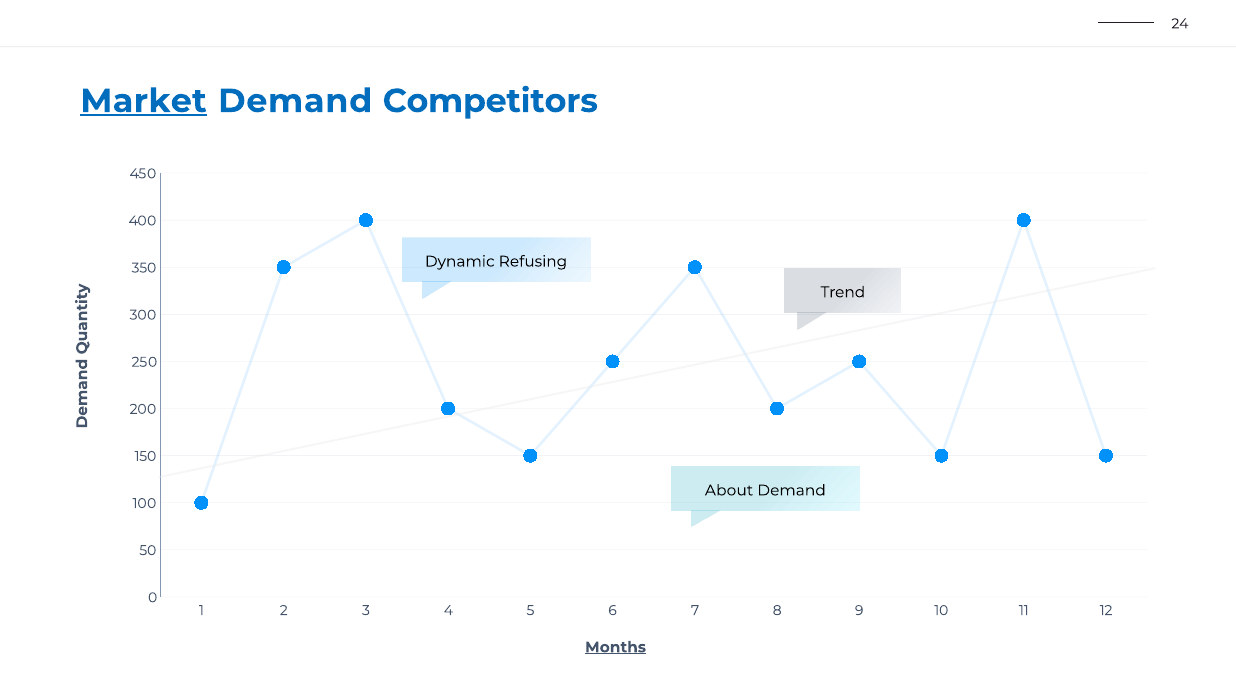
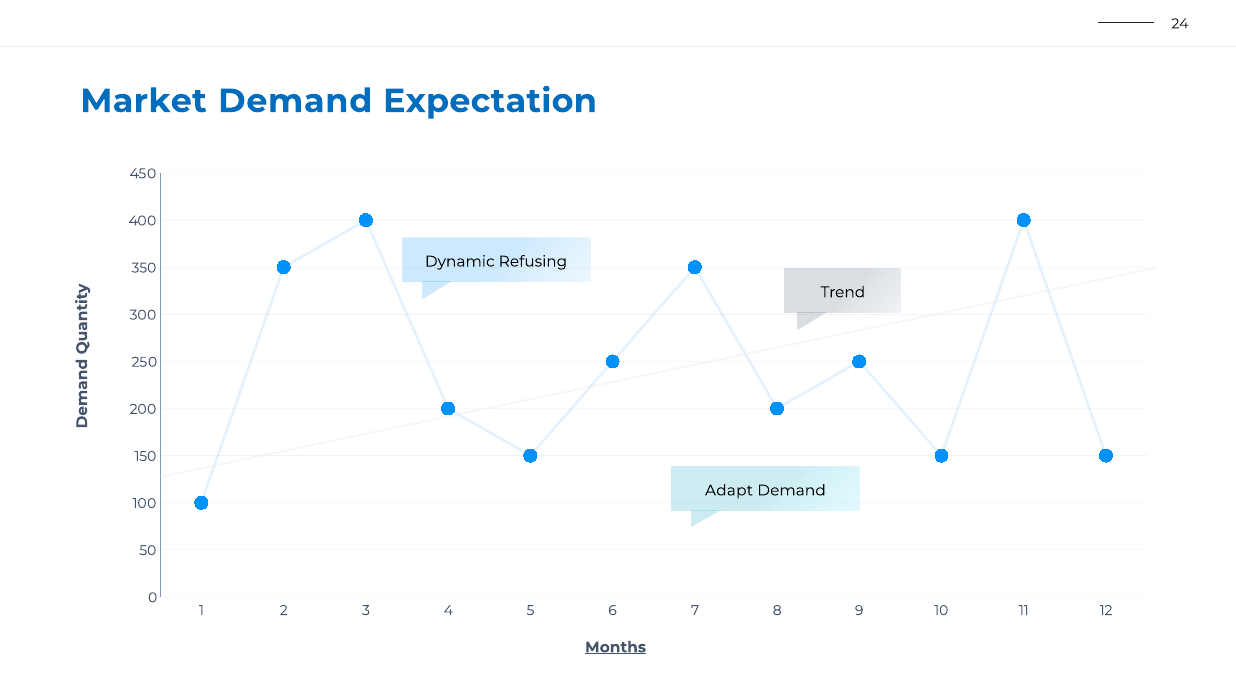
Market underline: present -> none
Competitors: Competitors -> Expectation
About: About -> Adapt
